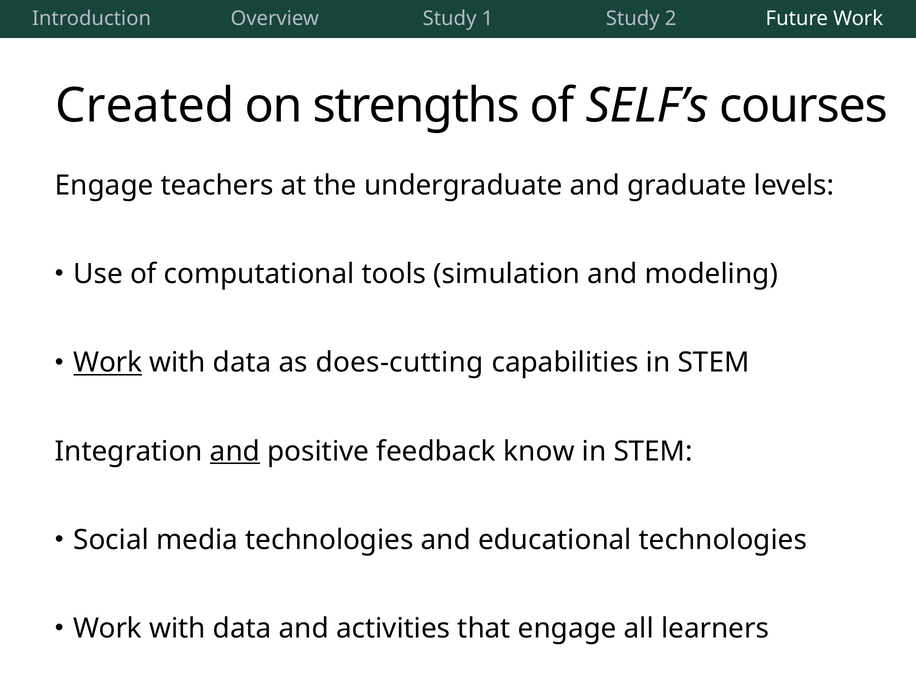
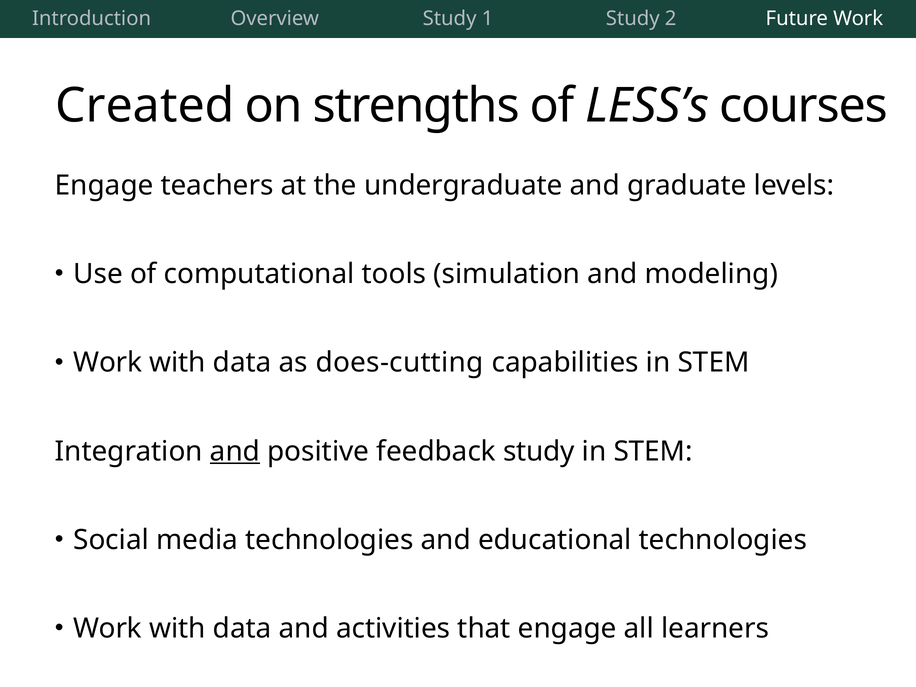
SELF’s: SELF’s -> LESS’s
Work at (108, 363) underline: present -> none
feedback know: know -> study
